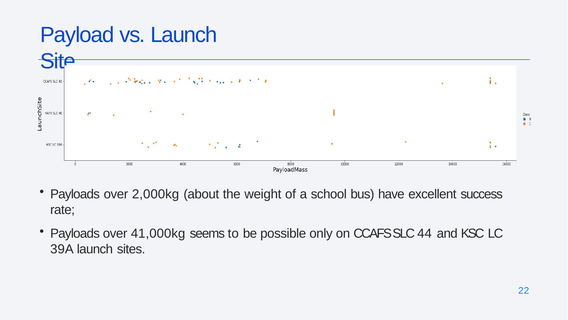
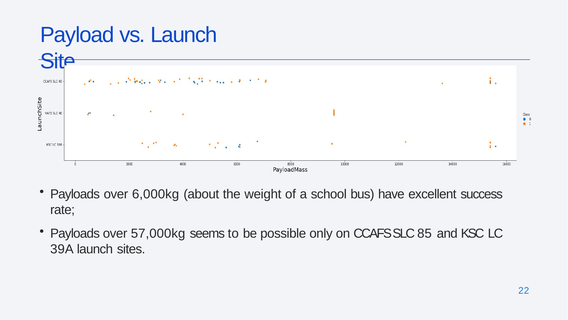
2,000kg: 2,000kg -> 6,000kg
41,000kg: 41,000kg -> 57,000kg
44: 44 -> 85
